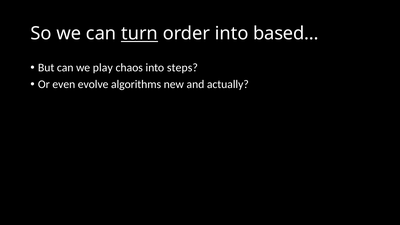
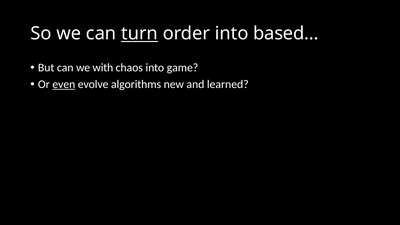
play: play -> with
steps: steps -> game
even underline: none -> present
actually: actually -> learned
